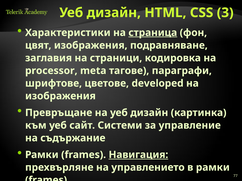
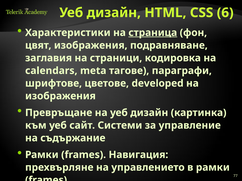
3: 3 -> 6
processor: processor -> calendars
Навигация underline: present -> none
